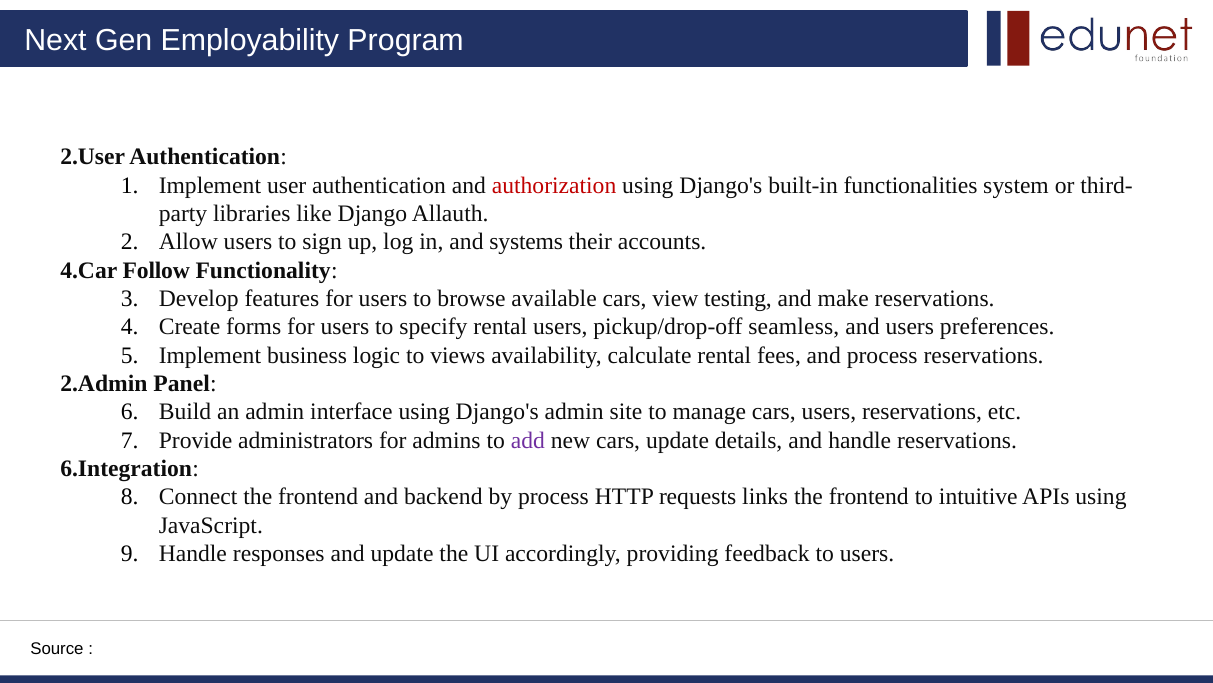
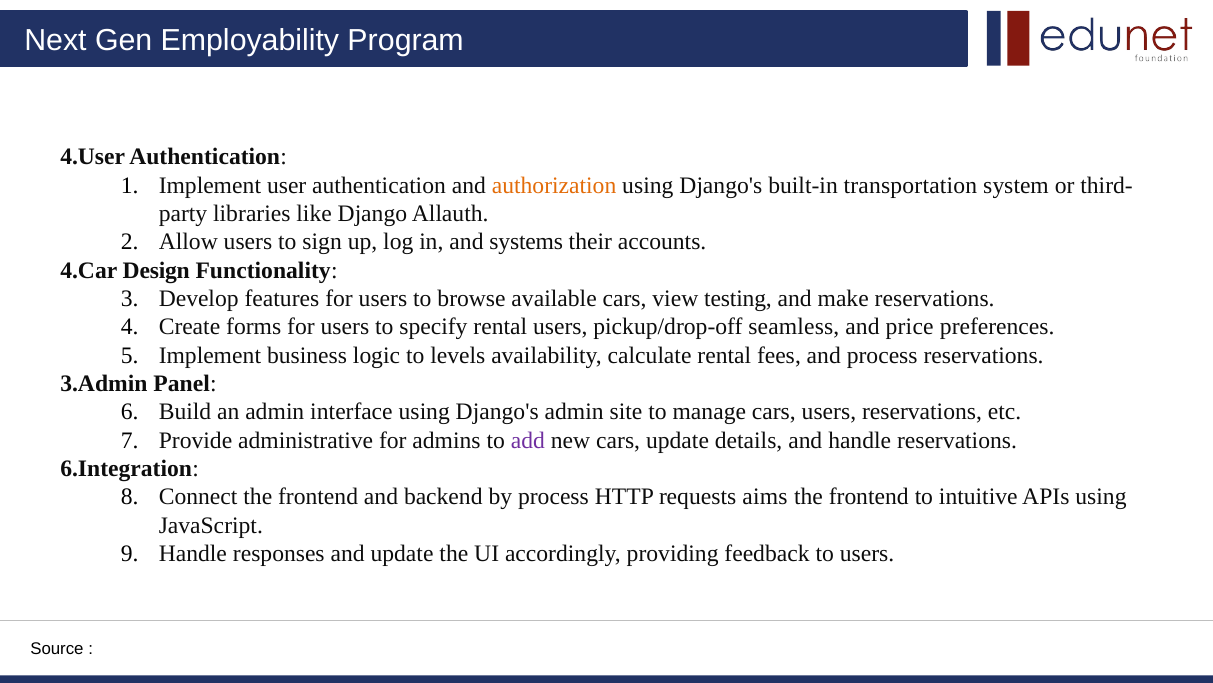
2.User: 2.User -> 4.User
authorization colour: red -> orange
functionalities: functionalities -> transportation
Follow: Follow -> Design
and users: users -> price
views: views -> levels
2.Admin: 2.Admin -> 3.Admin
administrators: administrators -> administrative
links: links -> aims
